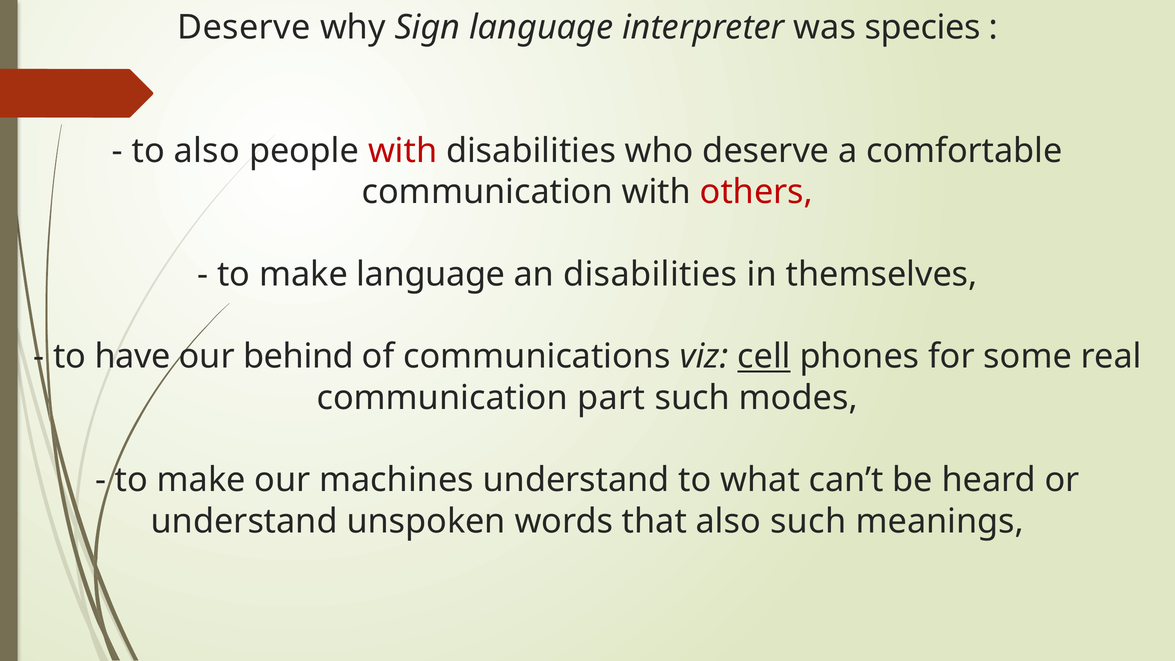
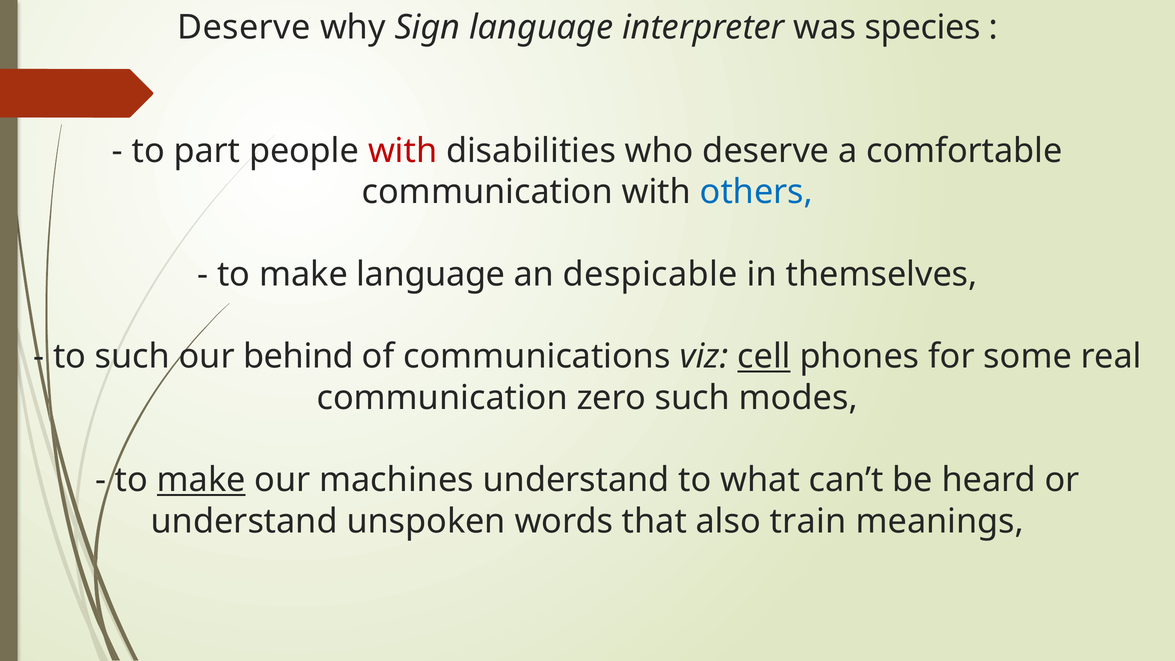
to also: also -> part
others colour: red -> blue
an disabilities: disabilities -> despicable
to have: have -> such
part: part -> zero
make at (201, 480) underline: none -> present
also such: such -> train
